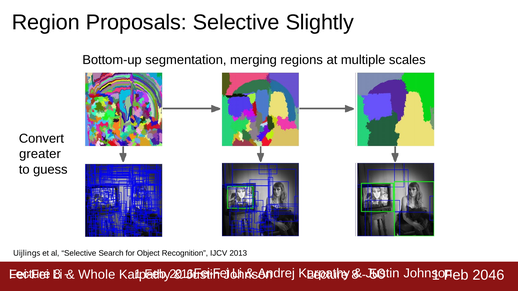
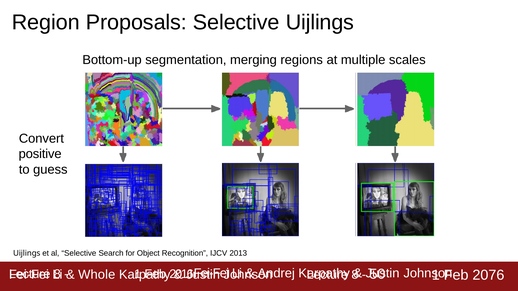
Selective Slightly: Slightly -> Uijlings
greater: greater -> positive
2046: 2046 -> 2076
